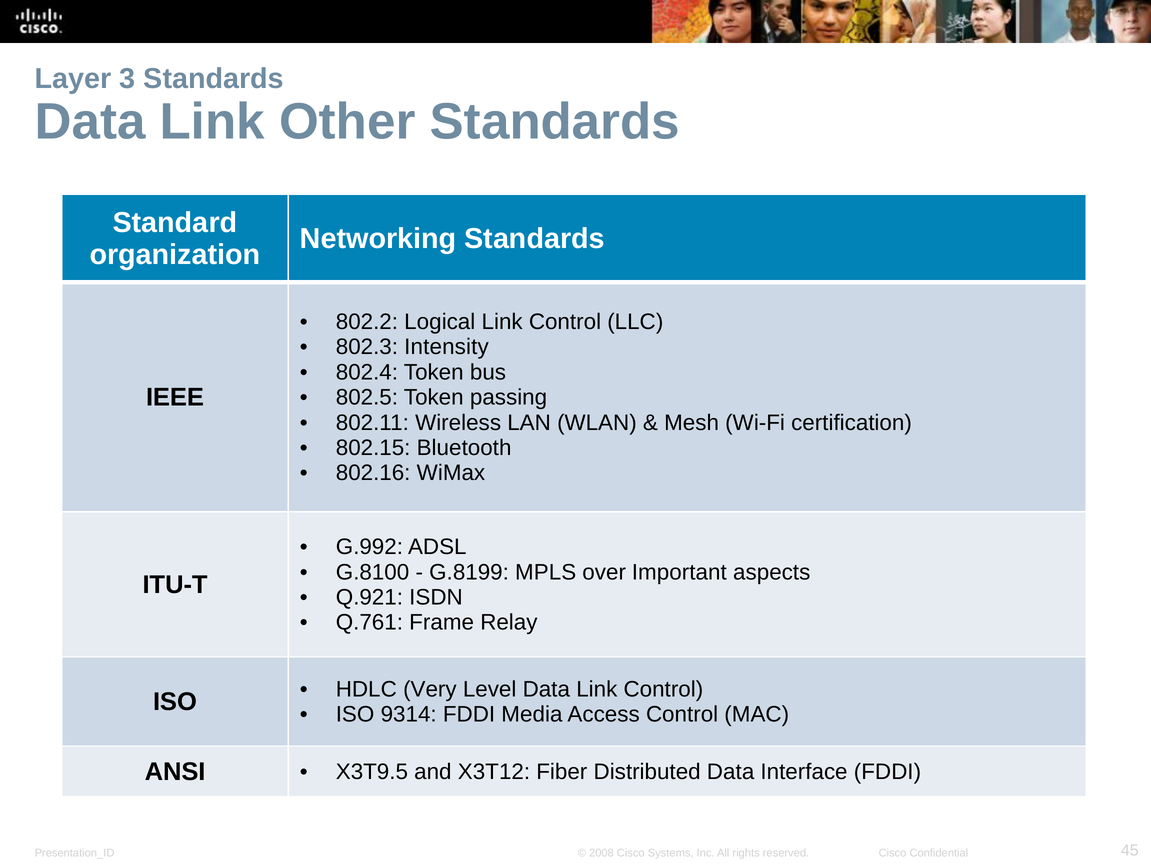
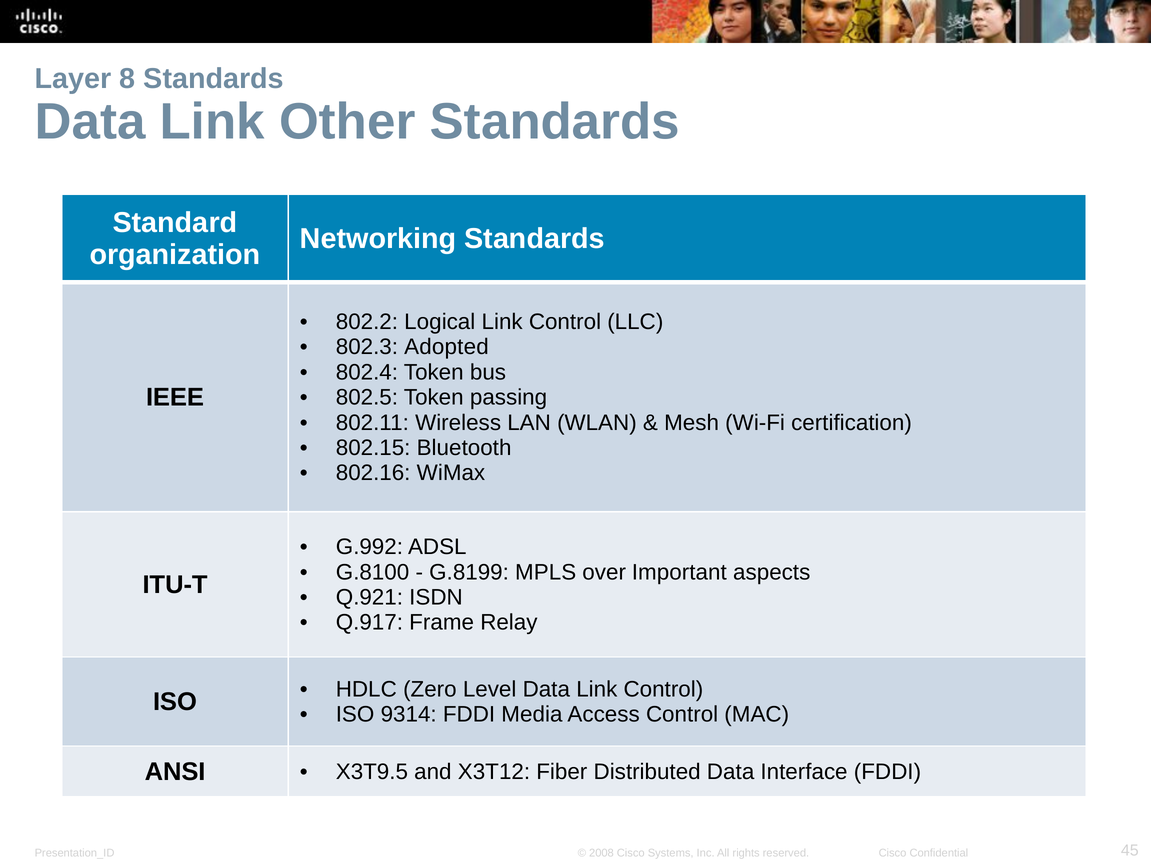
3: 3 -> 8
Intensity: Intensity -> Adopted
Q.761: Q.761 -> Q.917
Very: Very -> Zero
